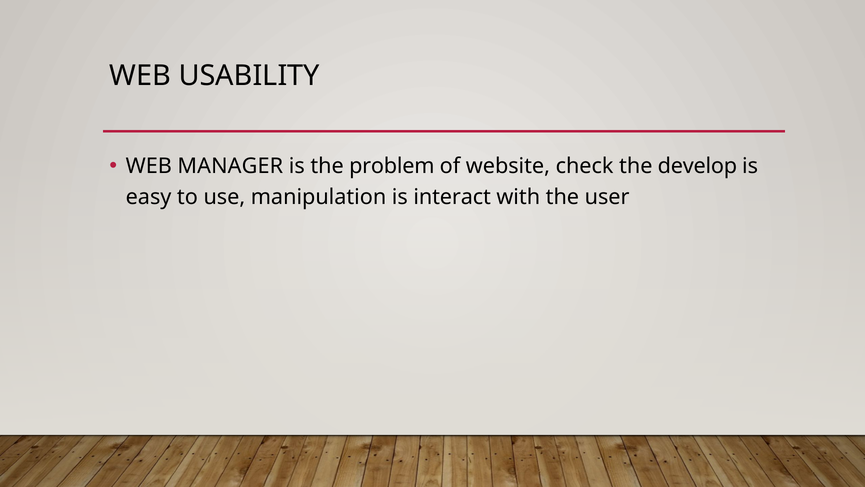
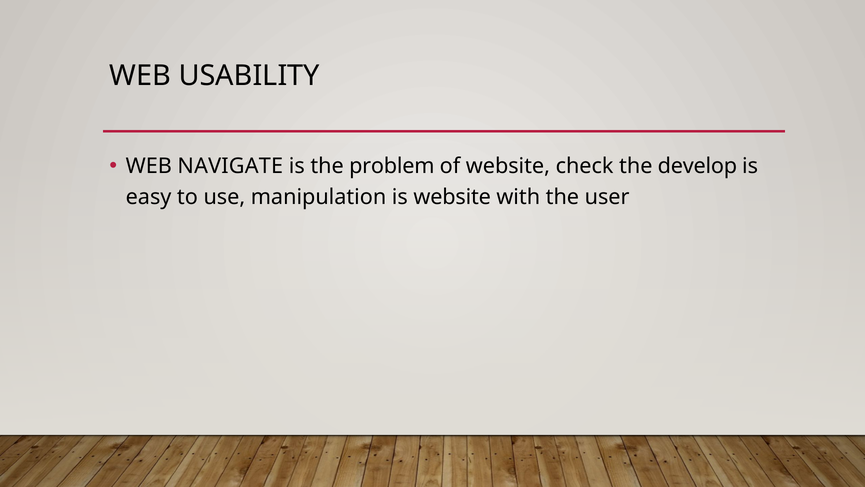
MANAGER: MANAGER -> NAVIGATE
is interact: interact -> website
